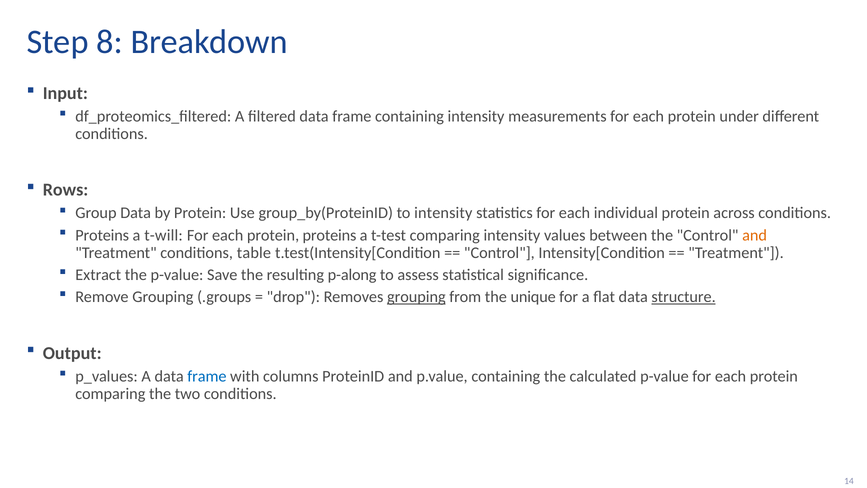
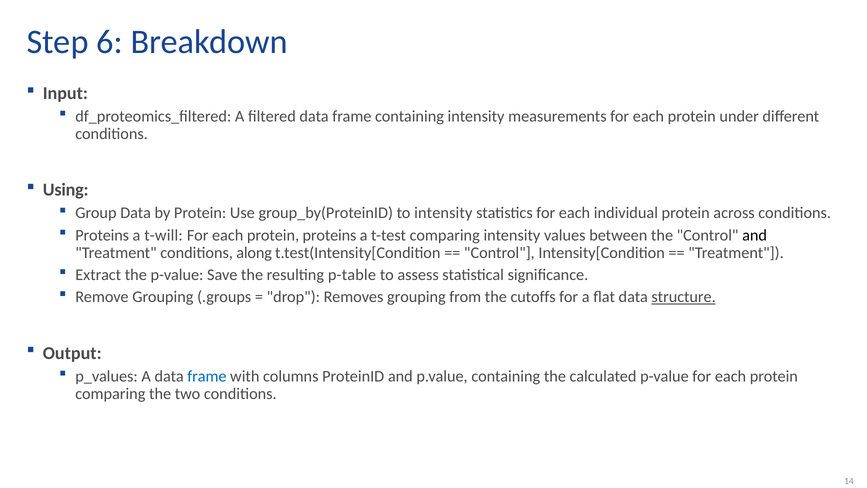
8: 8 -> 6
Rows: Rows -> Using
and at (755, 235) colour: orange -> black
table: table -> along
p-along: p-along -> p-table
grouping at (416, 297) underline: present -> none
unique: unique -> cutoffs
